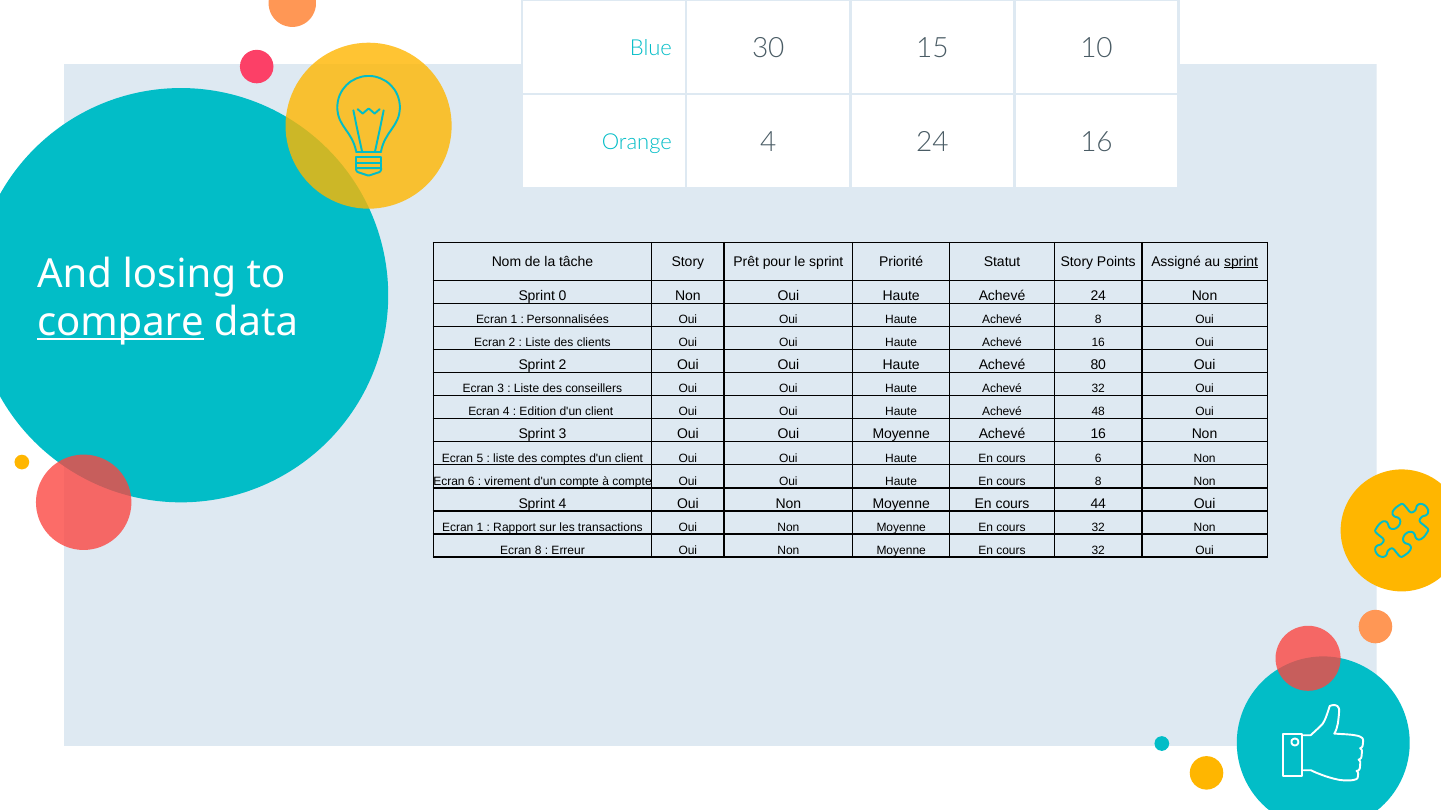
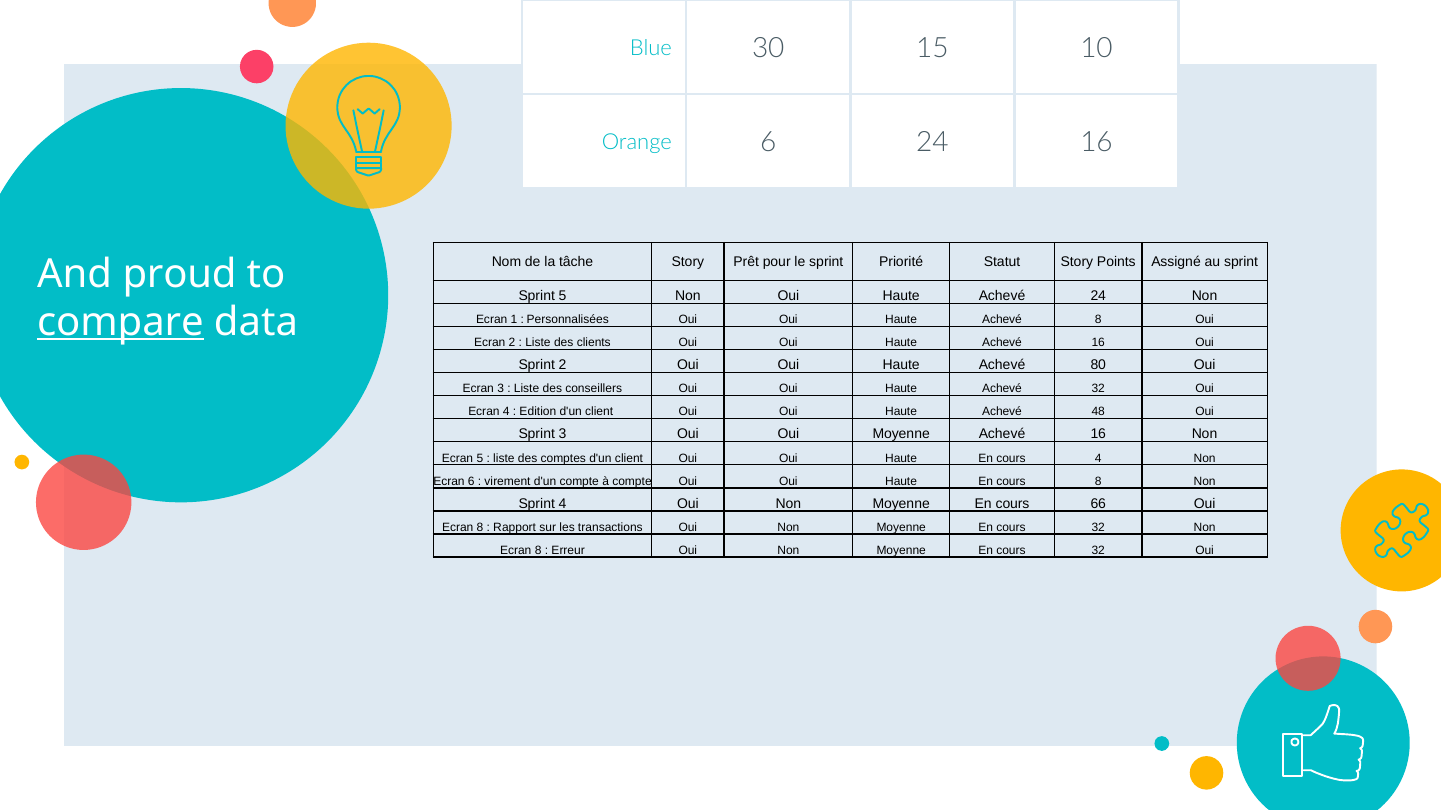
Orange 4: 4 -> 6
sprint at (1241, 262) underline: present -> none
losing: losing -> proud
Sprint 0: 0 -> 5
cours 6: 6 -> 4
44: 44 -> 66
1 at (480, 528): 1 -> 8
